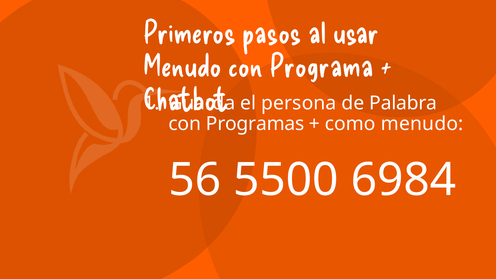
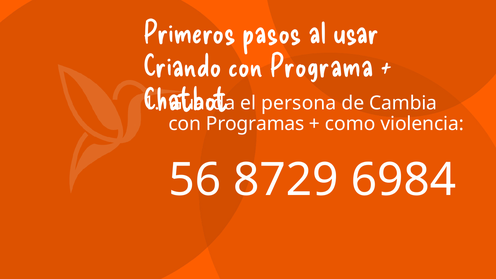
Menudo at (183, 67): Menudo -> Criando
Palabra: Palabra -> Cambia
como menudo: menudo -> violencia
5500: 5500 -> 8729
